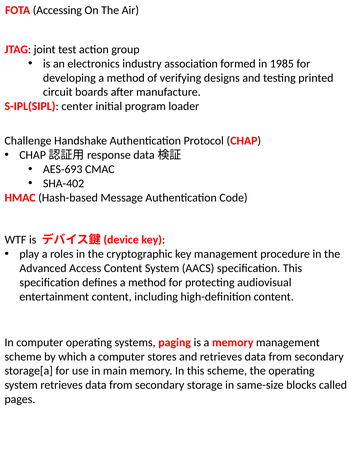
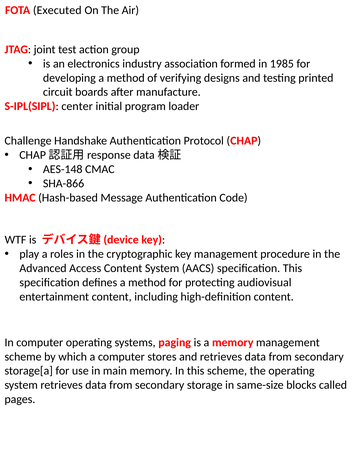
Accessing: Accessing -> Executed
AES-693: AES-693 -> AES-148
SHA-402: SHA-402 -> SHA-866
